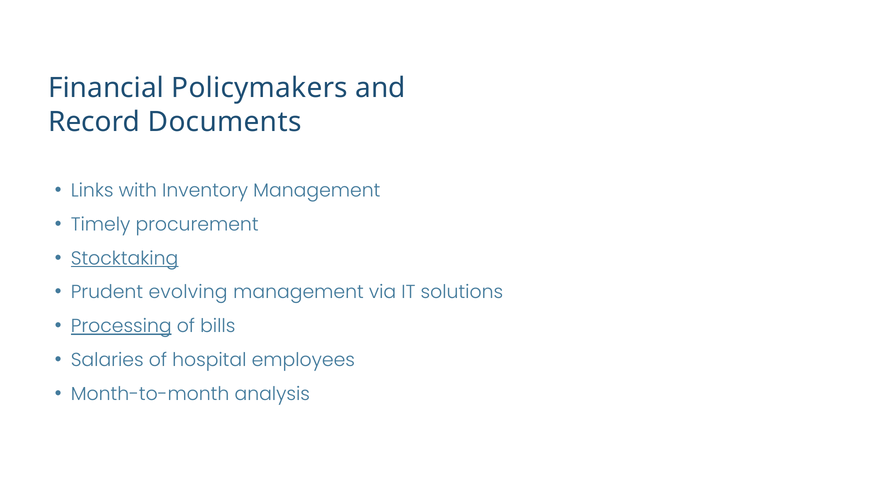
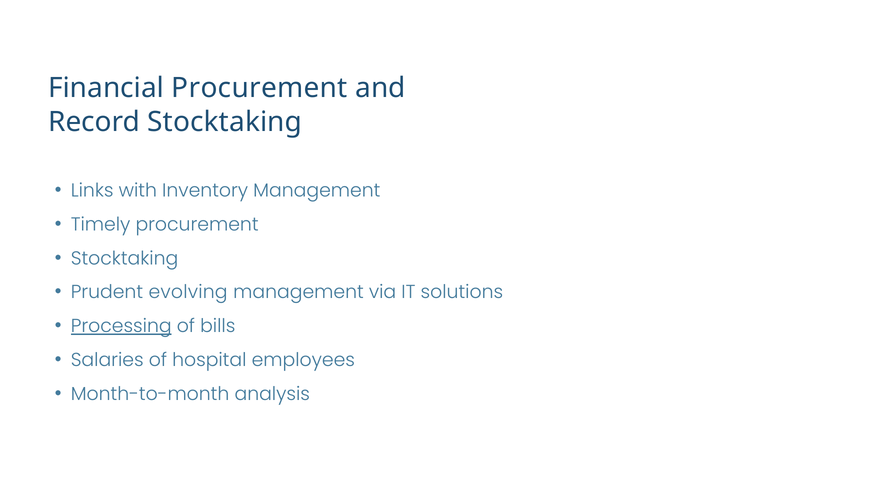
Financial Policymakers: Policymakers -> Procurement
Record Documents: Documents -> Stocktaking
Stocktaking at (125, 259) underline: present -> none
